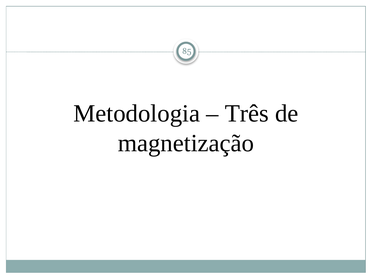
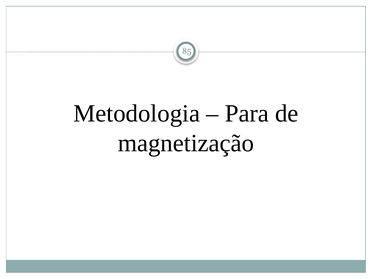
Três: Três -> Para
